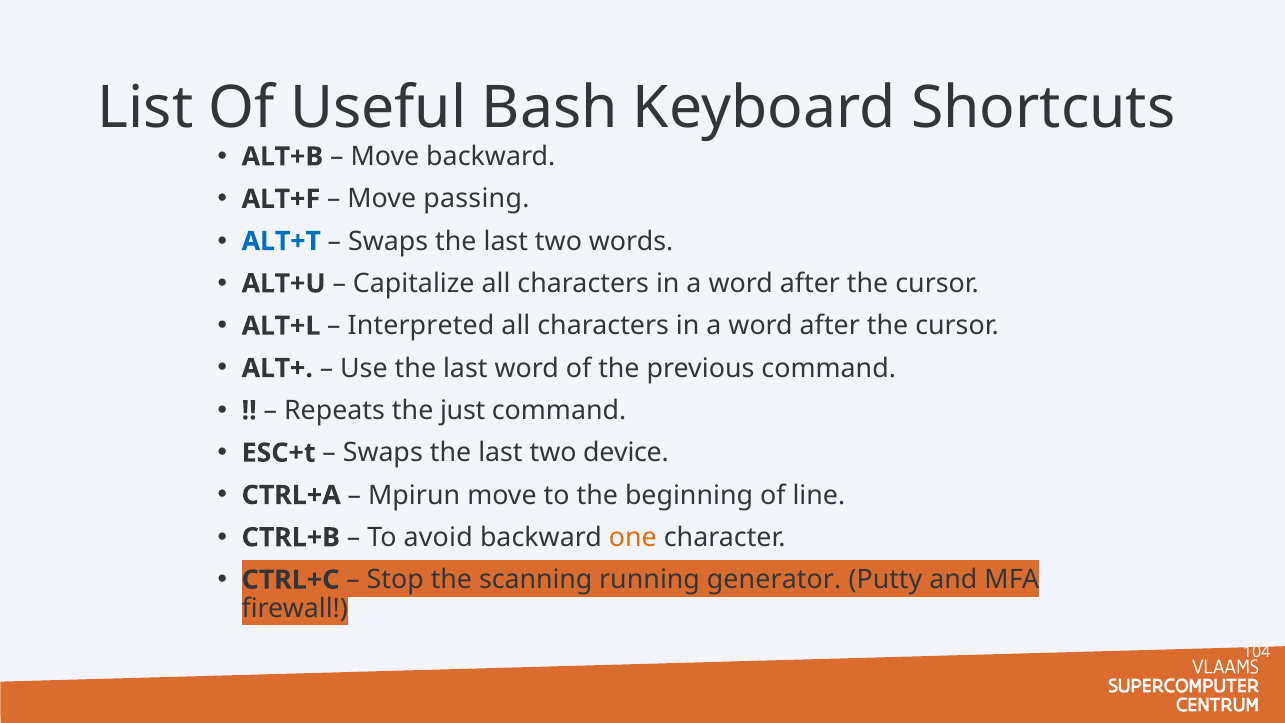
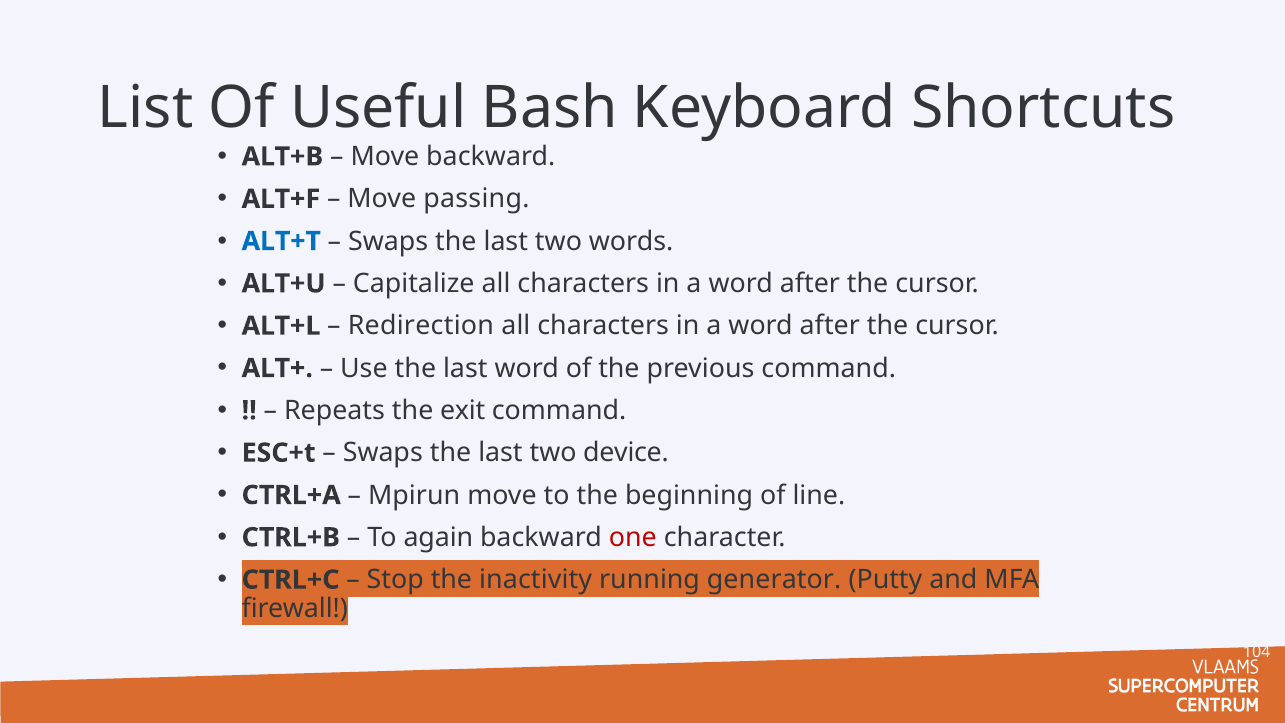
Interpreted: Interpreted -> Redirection
just: just -> exit
avoid: avoid -> again
one colour: orange -> red
scanning: scanning -> inactivity
